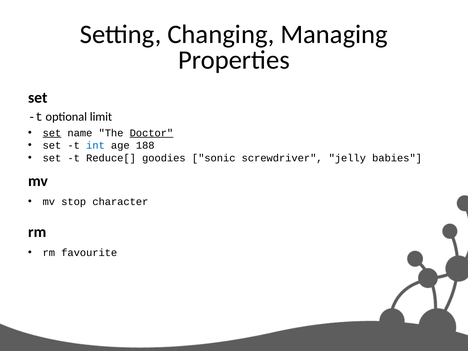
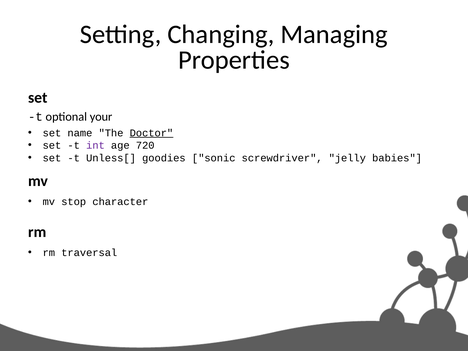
limit: limit -> your
set at (52, 133) underline: present -> none
int colour: blue -> purple
188: 188 -> 720
Reduce[: Reduce[ -> Unless[
favourite: favourite -> traversal
